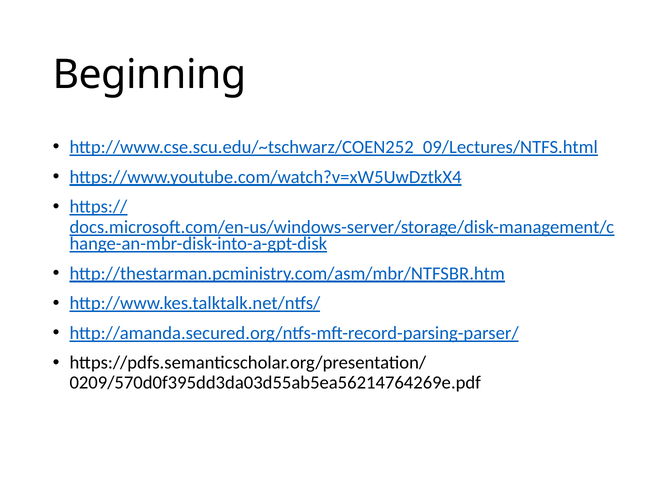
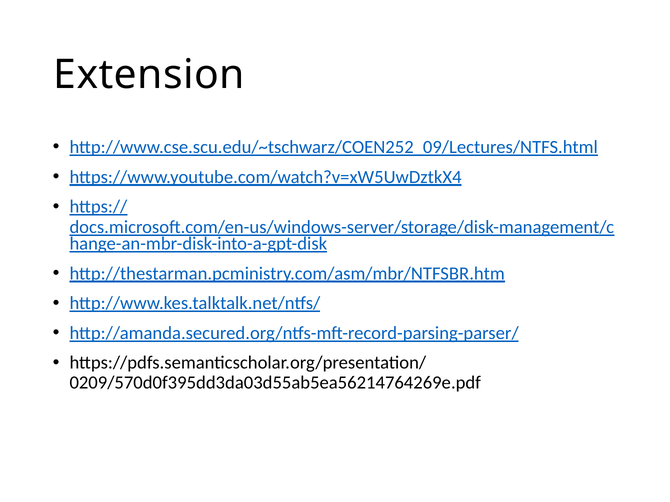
Beginning: Beginning -> Extension
